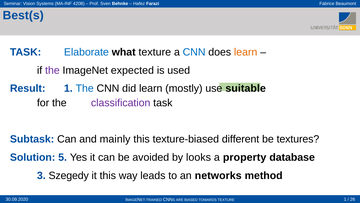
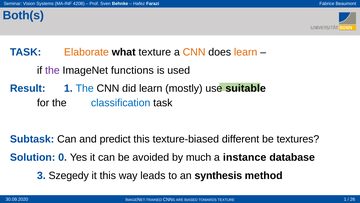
Best(s: Best(s -> Both(s
Elaborate colour: blue -> orange
CNN at (194, 52) colour: blue -> orange
expected: expected -> functions
classification colour: purple -> blue
mainly: mainly -> predict
5: 5 -> 0
looks: looks -> much
property: property -> instance
networks: networks -> synthesis
